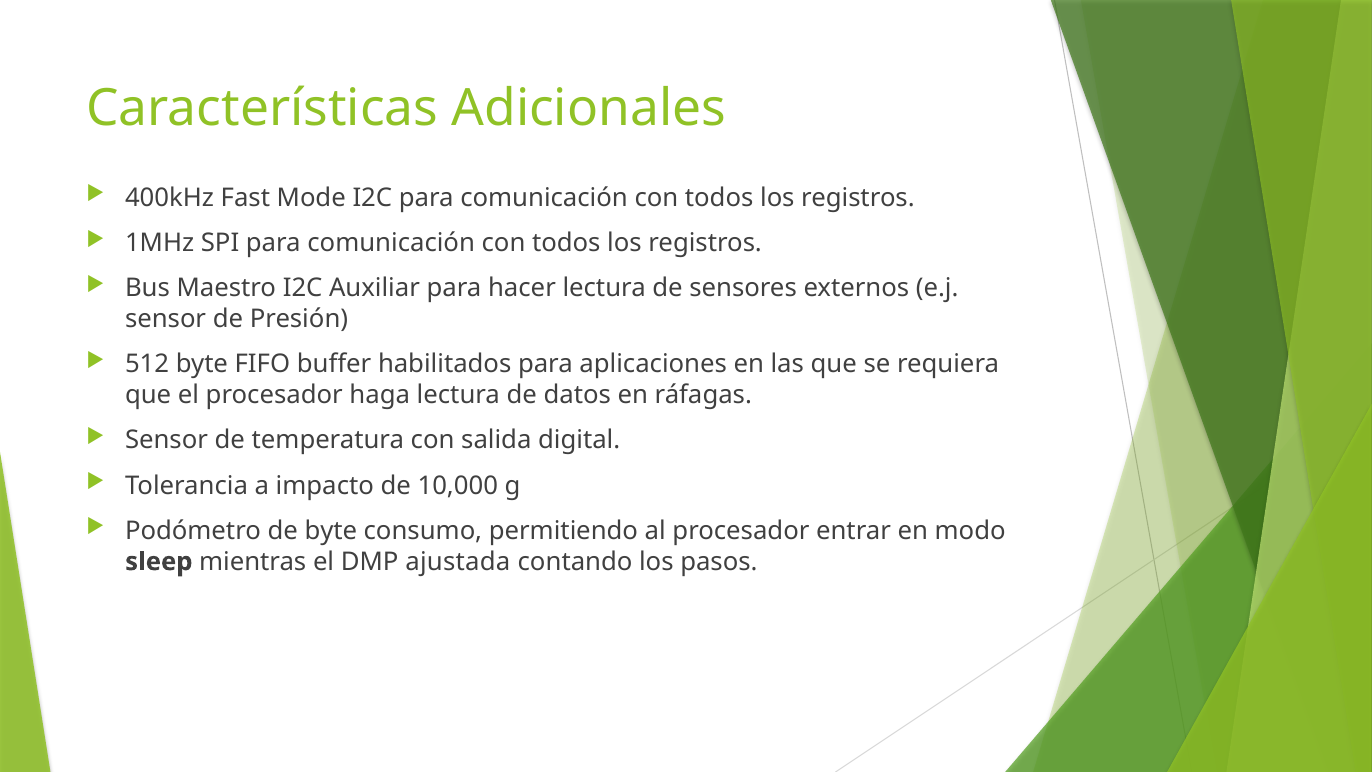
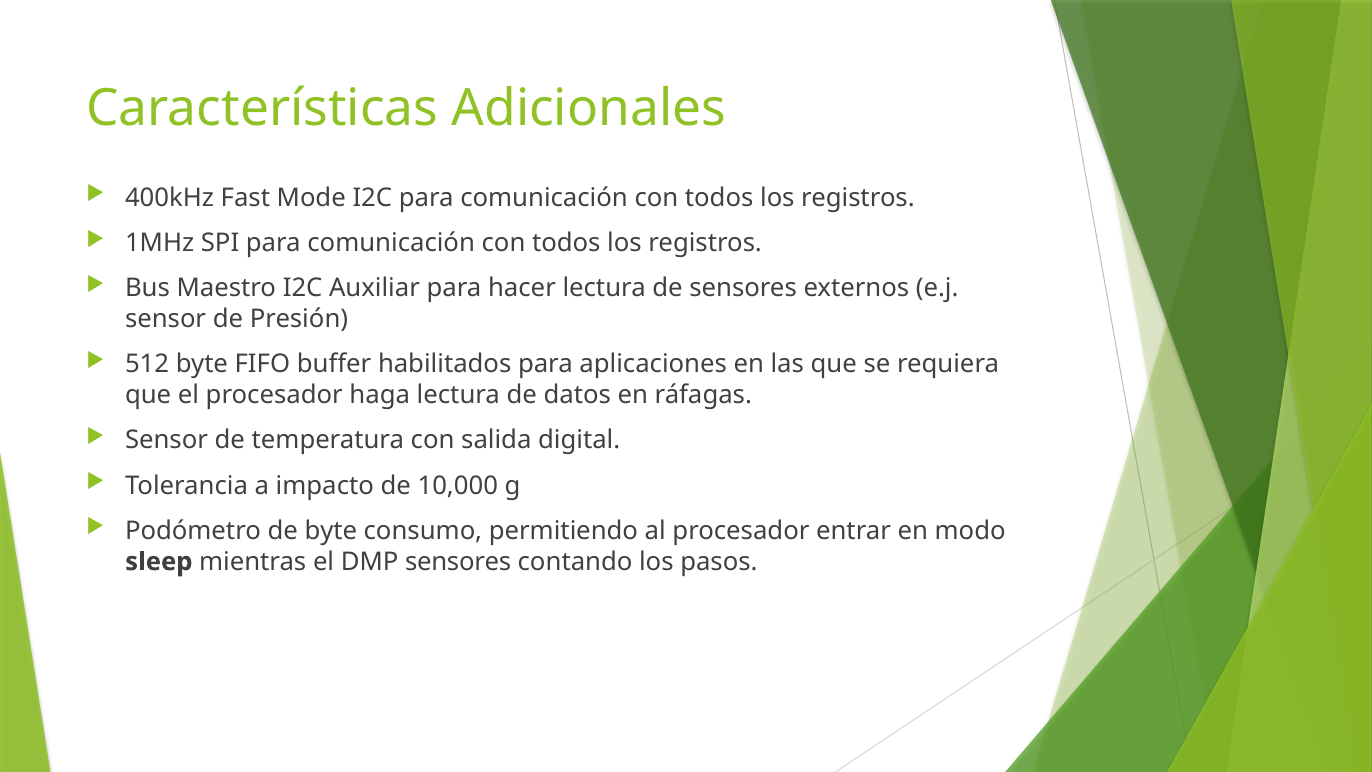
DMP ajustada: ajustada -> sensores
